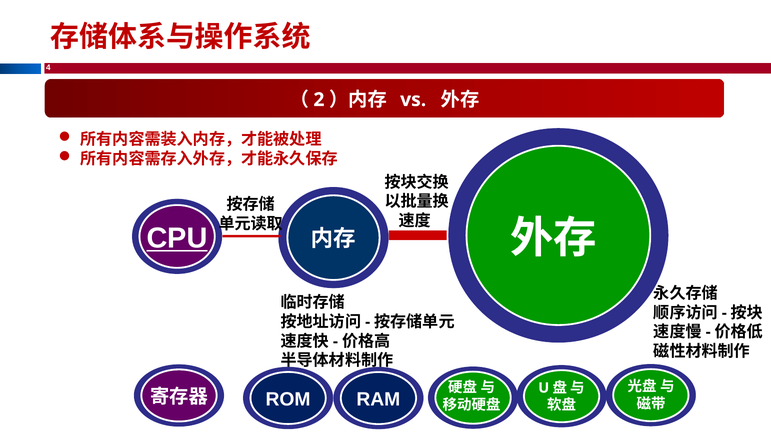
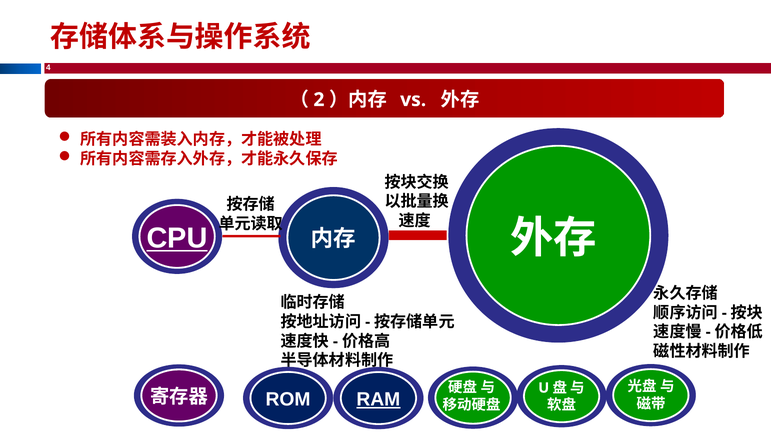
RAM underline: none -> present
